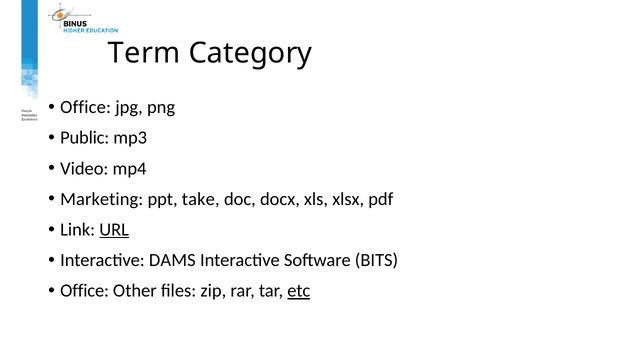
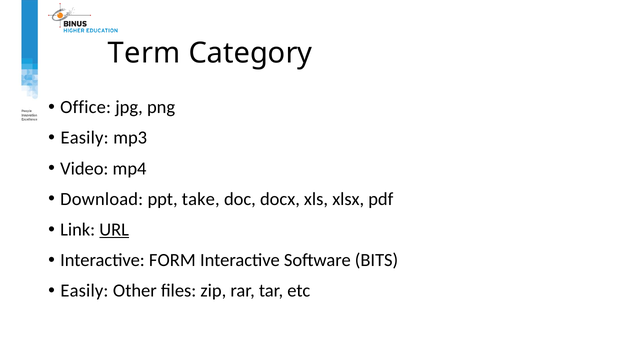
Public at (85, 138): Public -> Easily
Marketing: Marketing -> Download
DAMS: DAMS -> FORM
Office at (85, 291): Office -> Easily
etc underline: present -> none
